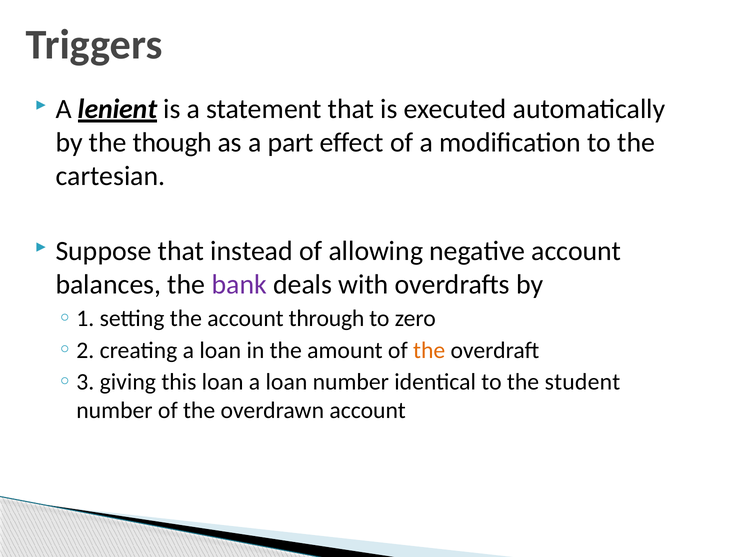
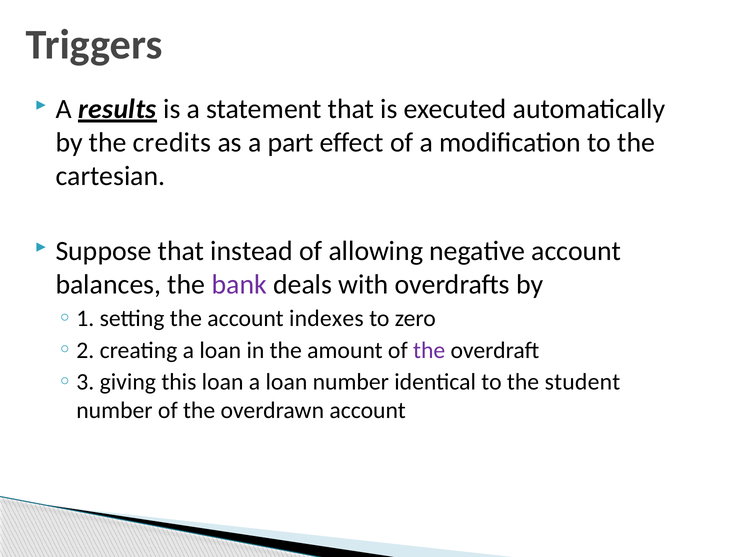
lenient: lenient -> results
though: though -> credits
through: through -> indexes
the at (429, 350) colour: orange -> purple
